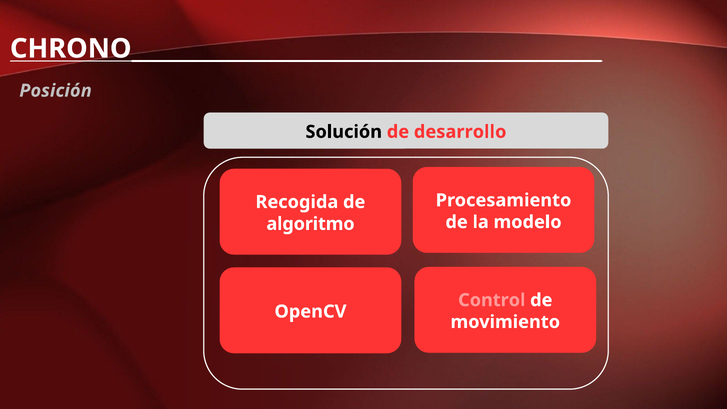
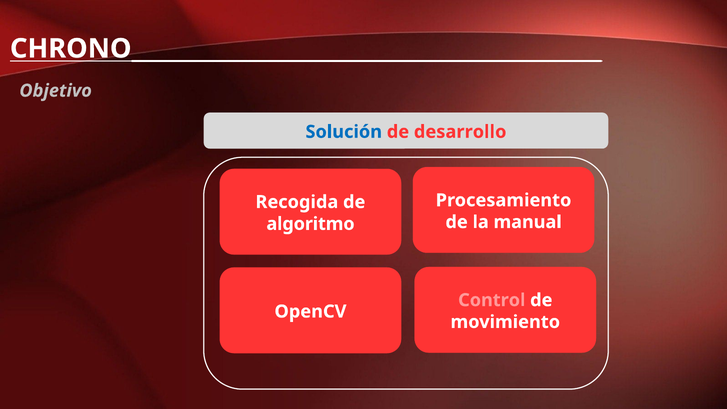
Posición: Posición -> Objetivo
Solución colour: black -> blue
modelo: modelo -> manual
